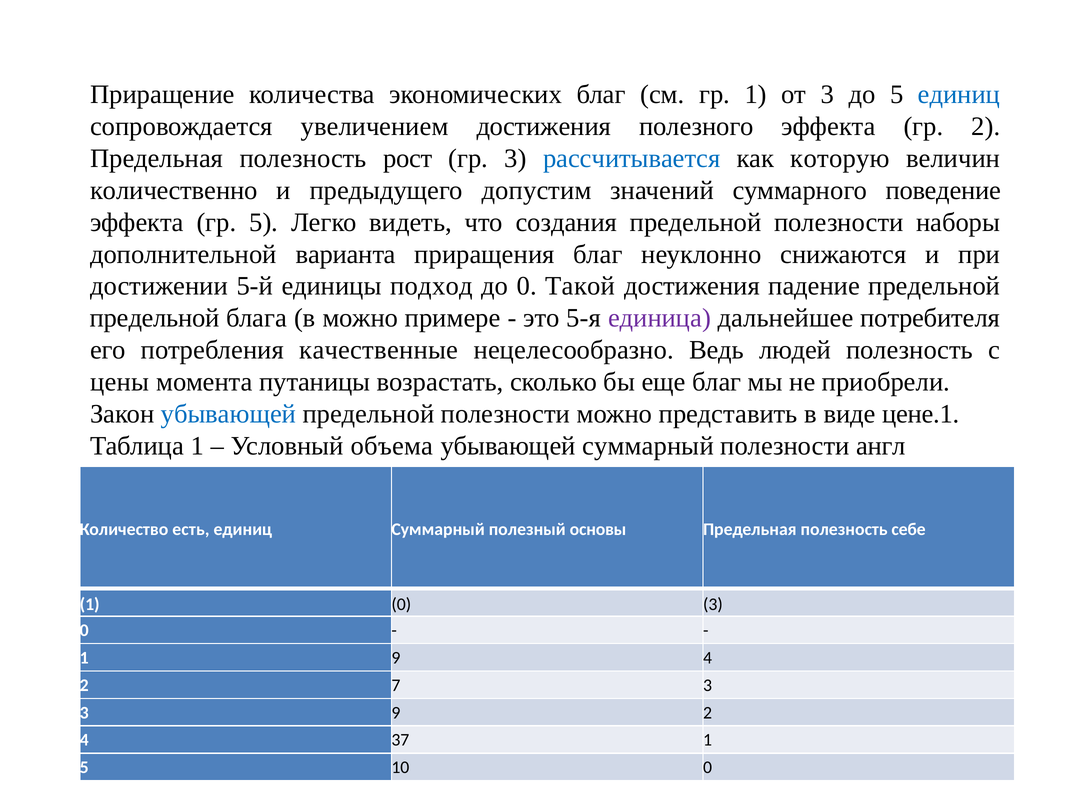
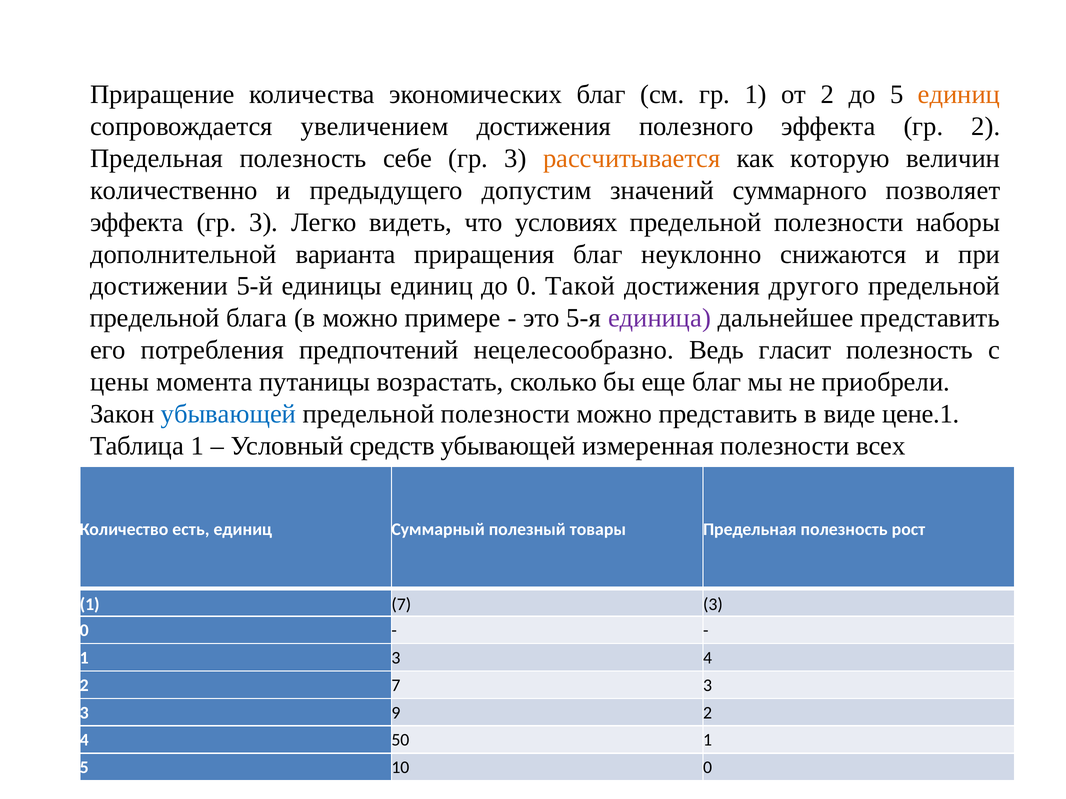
от 3: 3 -> 2
единиц at (959, 94) colour: blue -> orange
рост: рост -> себе
рассчитывается colour: blue -> orange
поведение: поведение -> позволяет
эффекта гр 5: 5 -> 3
создания: создания -> условиях
единицы подход: подход -> единиц
падение: падение -> другого
дальнейшее потребителя: потребителя -> представить
качественные: качественные -> предпочтений
людей: людей -> гласит
объема: объема -> средств
убывающей суммарный: суммарный -> измеренная
англ: англ -> всех
основы: основы -> товары
себе: себе -> рост
1 0: 0 -> 7
1 9: 9 -> 3
37: 37 -> 50
